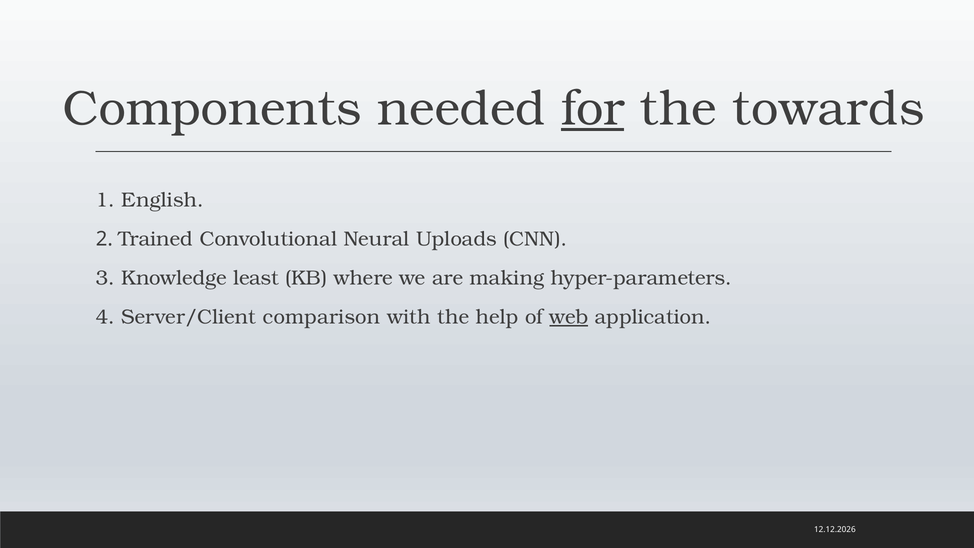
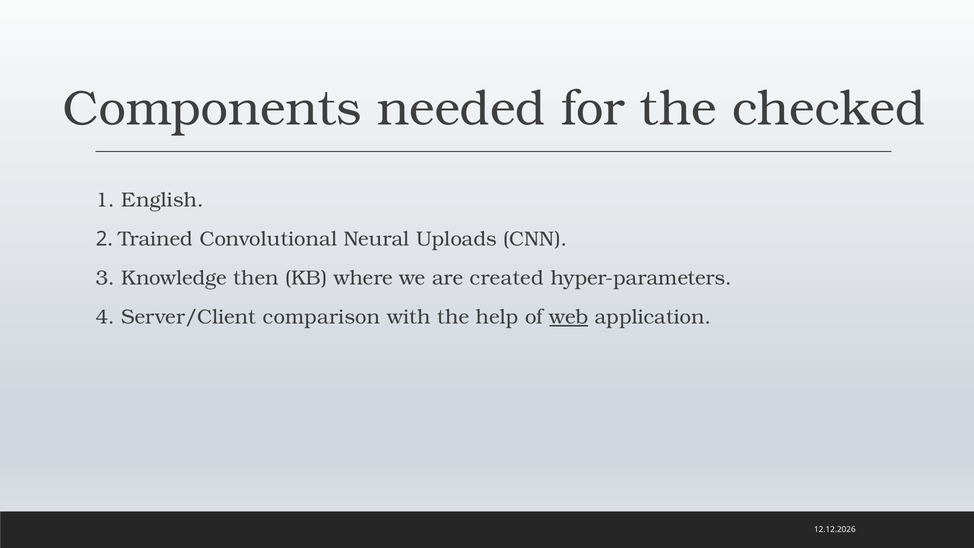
for underline: present -> none
towards: towards -> checked
least: least -> then
making: making -> created
